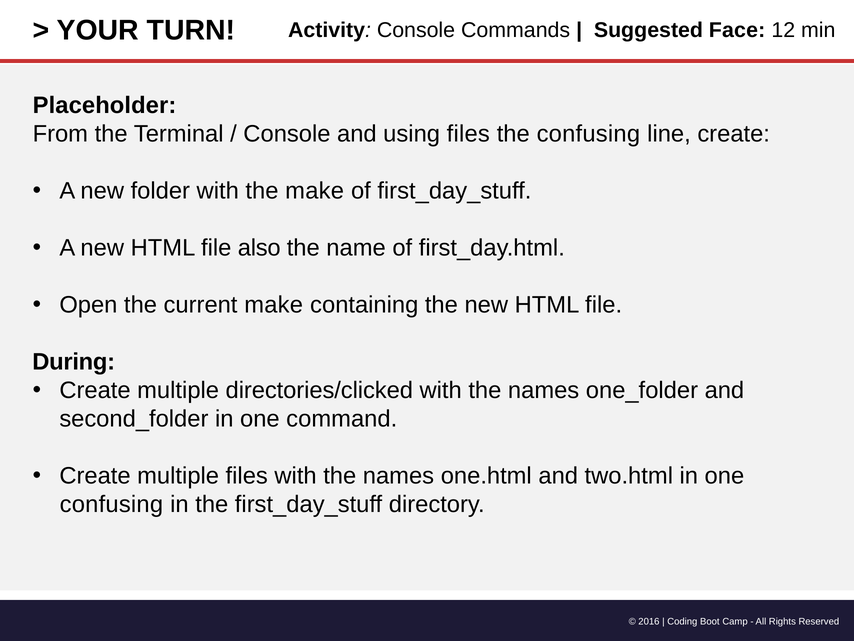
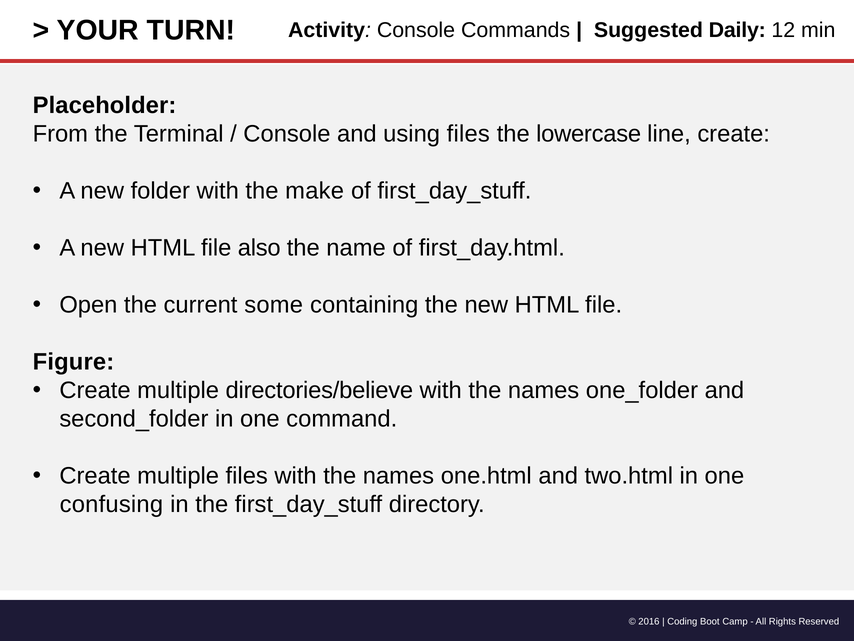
Face: Face -> Daily
the confusing: confusing -> lowercase
current make: make -> some
During: During -> Figure
directories/clicked: directories/clicked -> directories/believe
